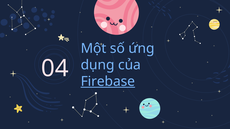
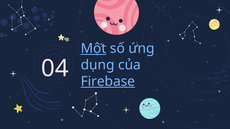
Một underline: none -> present
